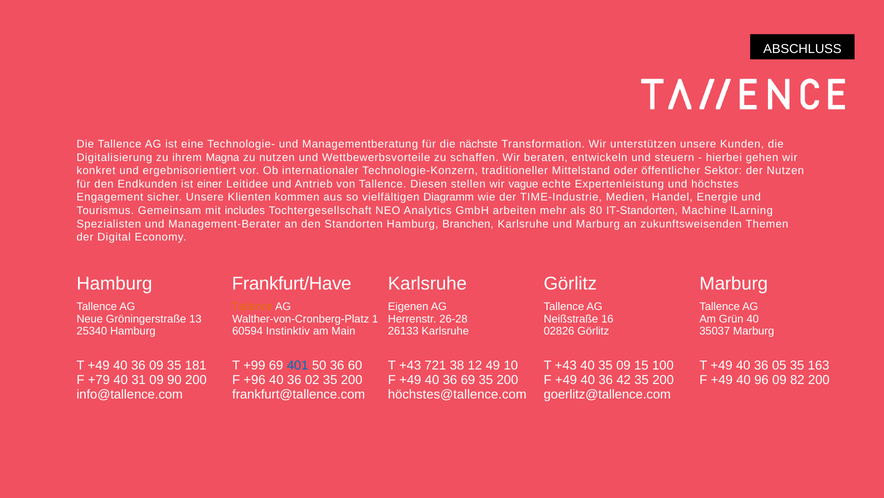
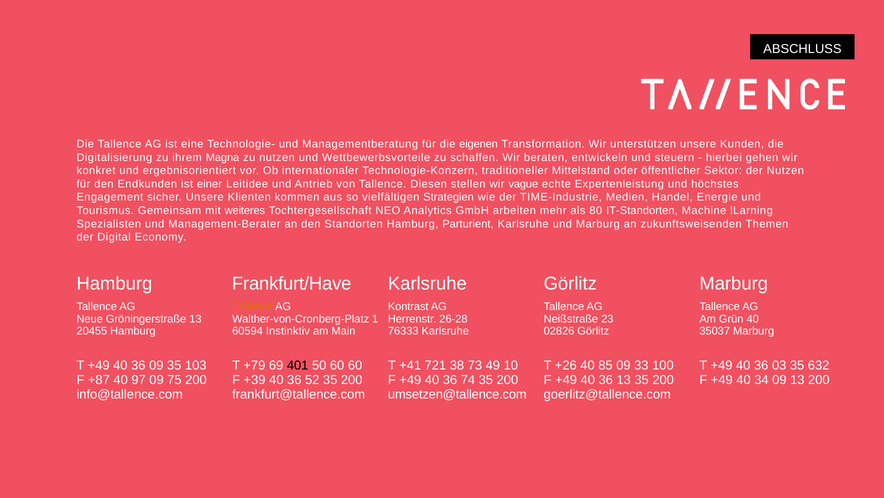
nächste: nächste -> eigenen
Diagramm: Diagramm -> Strategien
includes: includes -> weiteres
Branchen: Branchen -> Parturient
Eigenen: Eigenen -> Kontrast
16: 16 -> 23
25340: 25340 -> 20455
26133: 26133 -> 76333
181: 181 -> 103
+99: +99 -> +79
401 colour: blue -> black
50 36: 36 -> 60
+43 at (410, 365): +43 -> +41
12: 12 -> 73
+43 at (566, 365): +43 -> +26
40 35: 35 -> 85
15: 15 -> 33
05: 05 -> 03
163: 163 -> 632
+79: +79 -> +87
31: 31 -> 97
90: 90 -> 75
+96: +96 -> +39
02: 02 -> 52
36 69: 69 -> 74
36 42: 42 -> 13
96: 96 -> 34
09 82: 82 -> 13
höchstes@tallence.com: höchstes@tallence.com -> umsetzen@tallence.com
